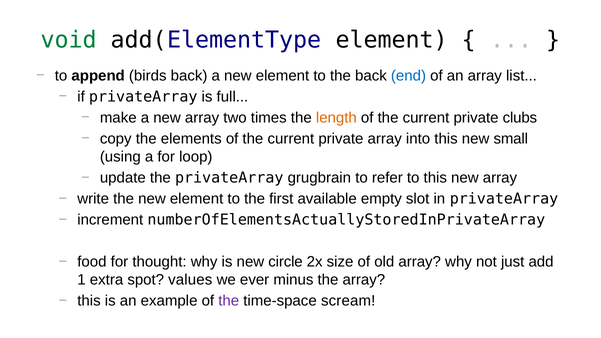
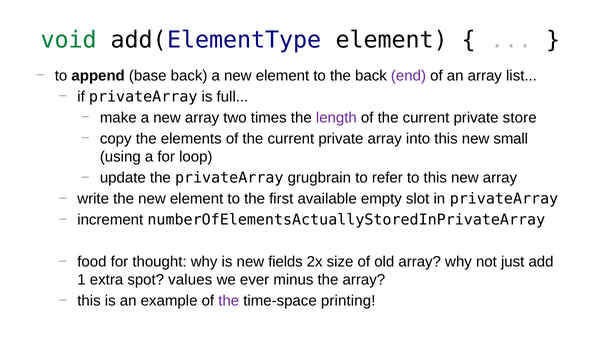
birds: birds -> base
end colour: blue -> purple
length colour: orange -> purple
clubs: clubs -> store
circle: circle -> fields
scream: scream -> printing
